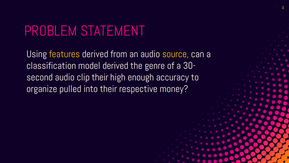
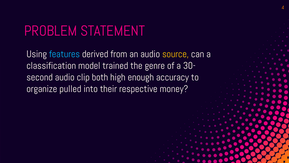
features colour: yellow -> light blue
model derived: derived -> trained
clip their: their -> both
